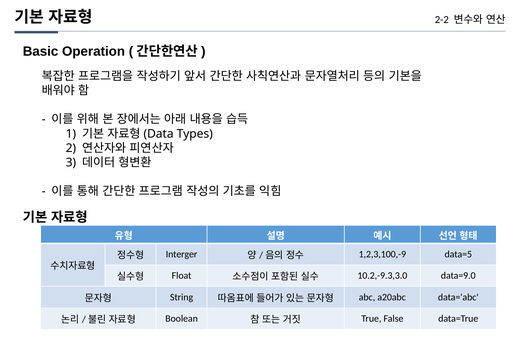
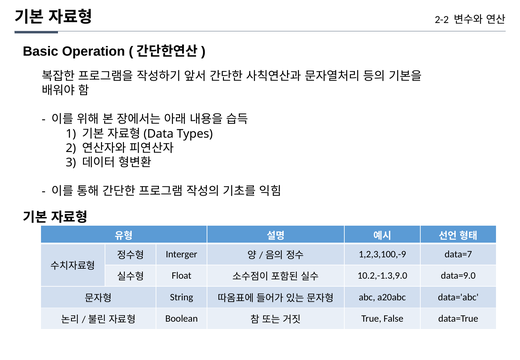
data=5: data=5 -> data=7
10.2,-9.3,3.0: 10.2,-9.3,3.0 -> 10.2,-1.3,9.0
